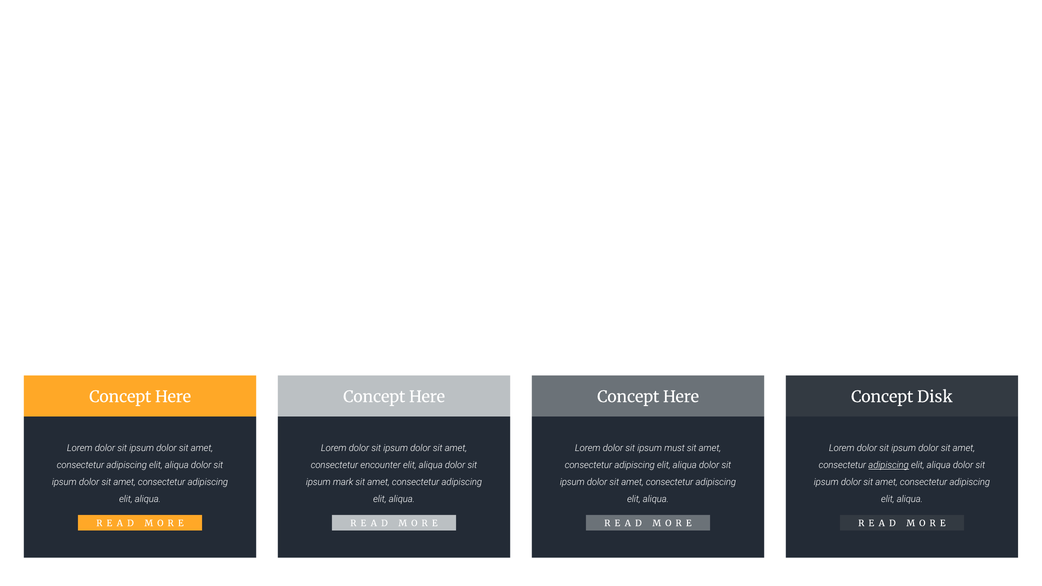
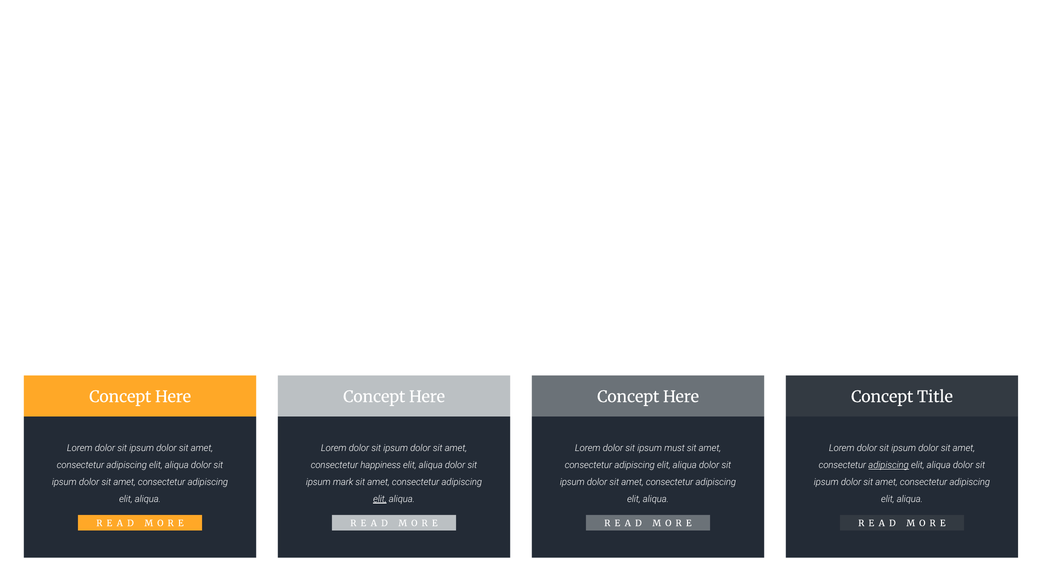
Disk: Disk -> Title
encounter: encounter -> happiness
elit at (380, 499) underline: none -> present
